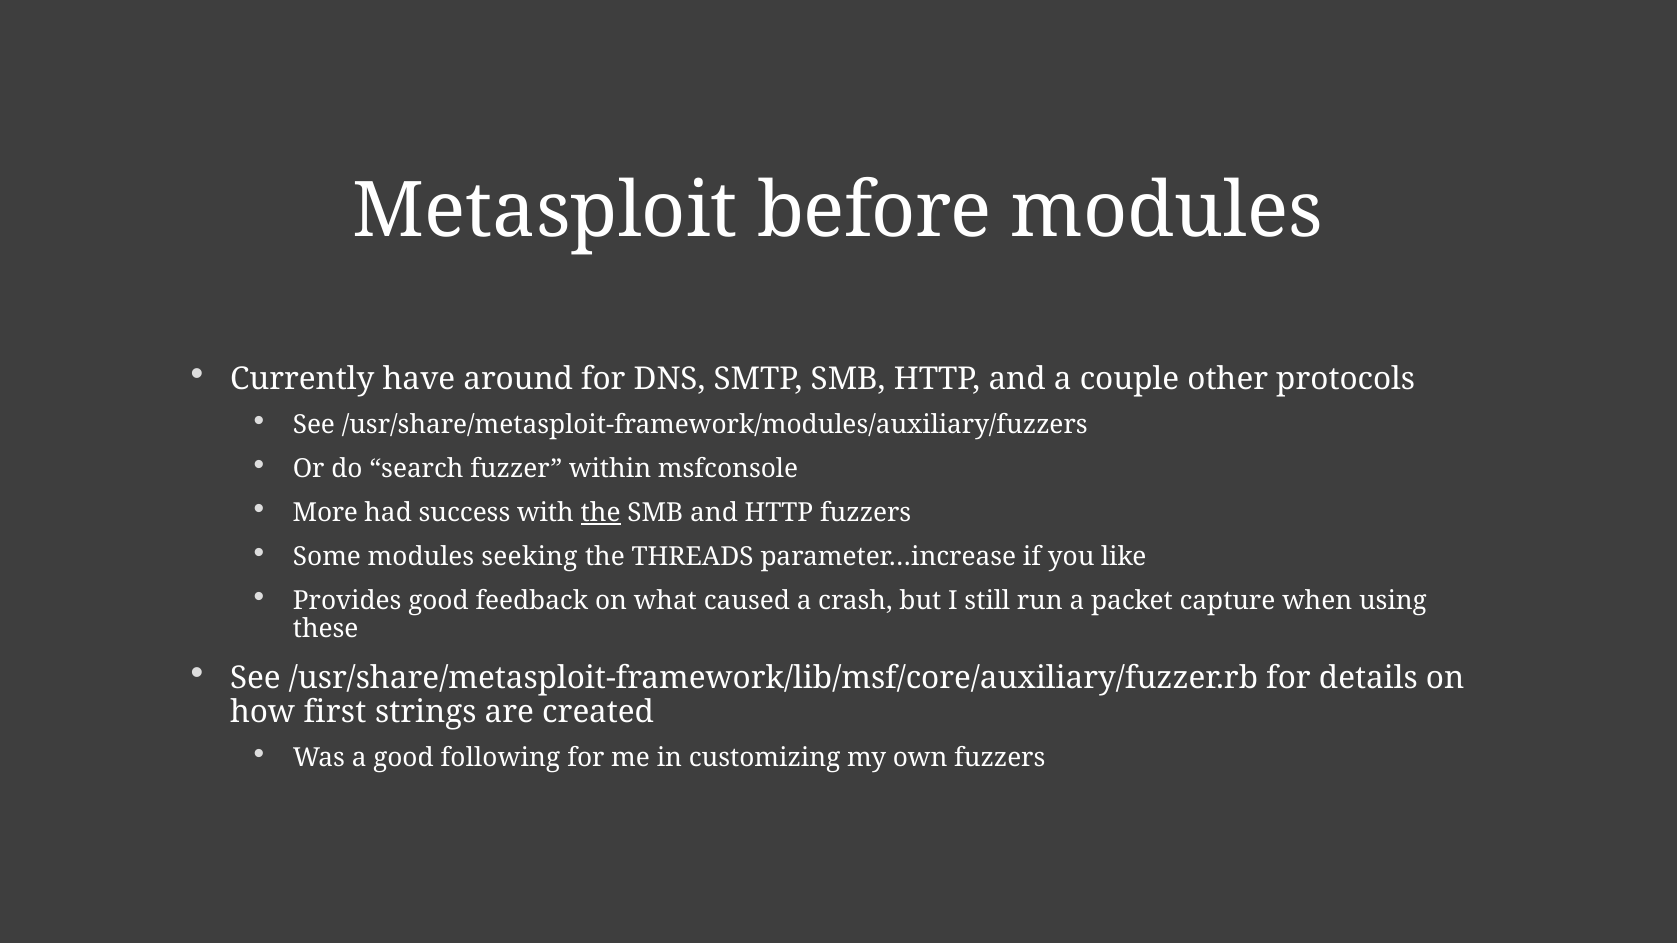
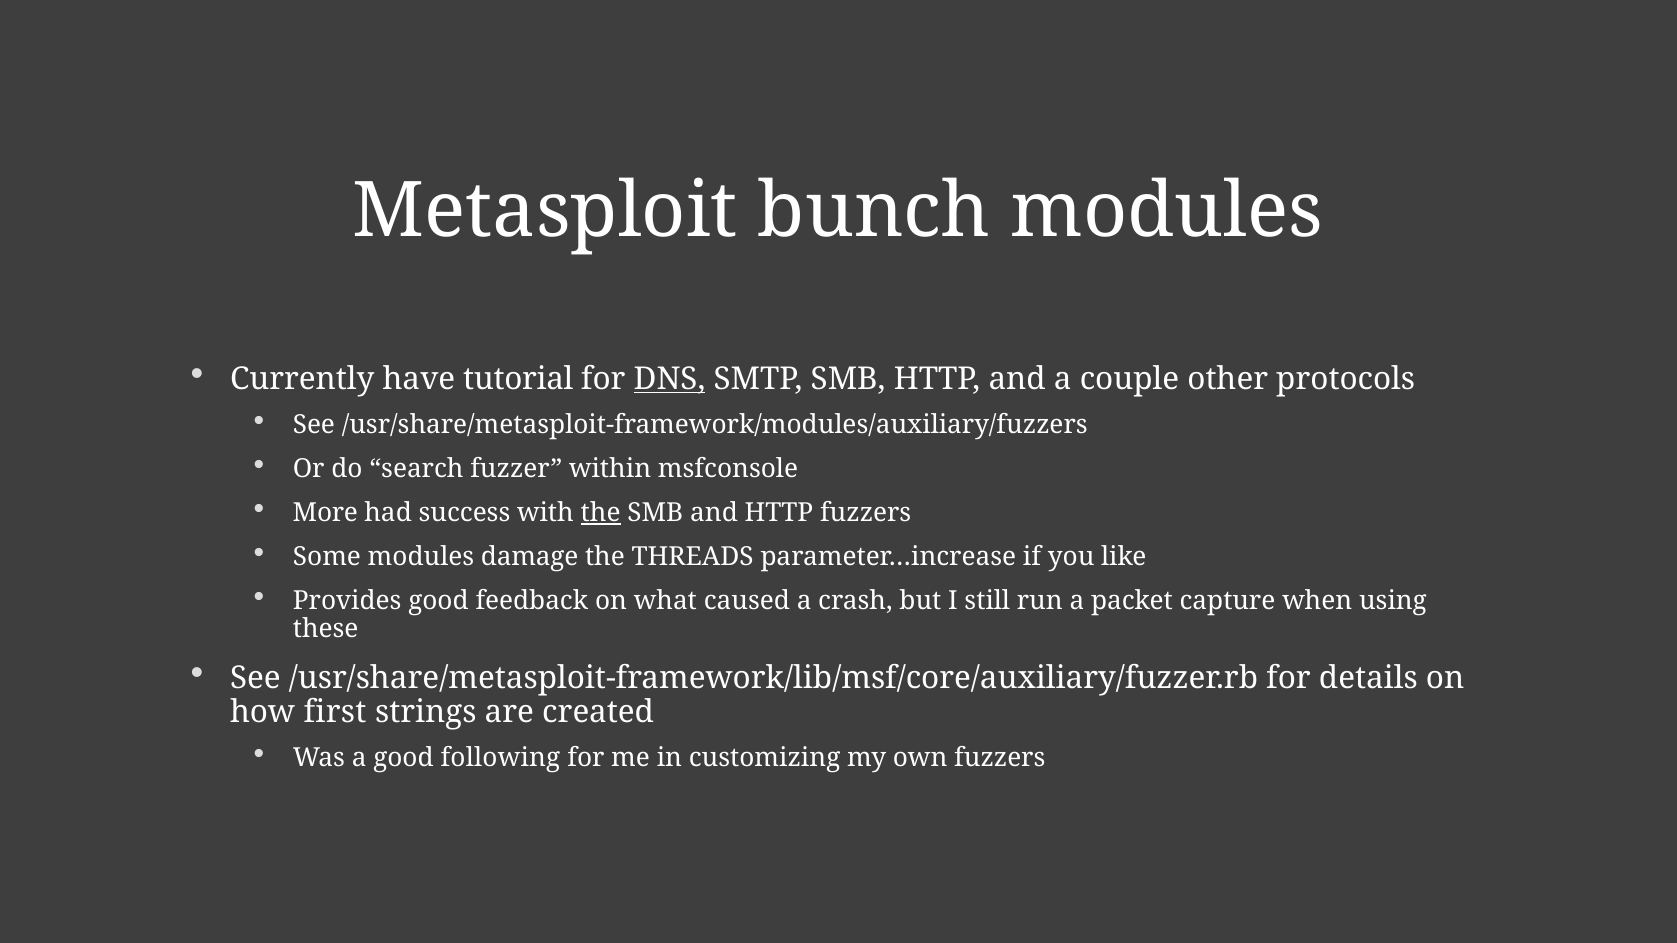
before: before -> bunch
around: around -> tutorial
DNS underline: none -> present
seeking: seeking -> damage
